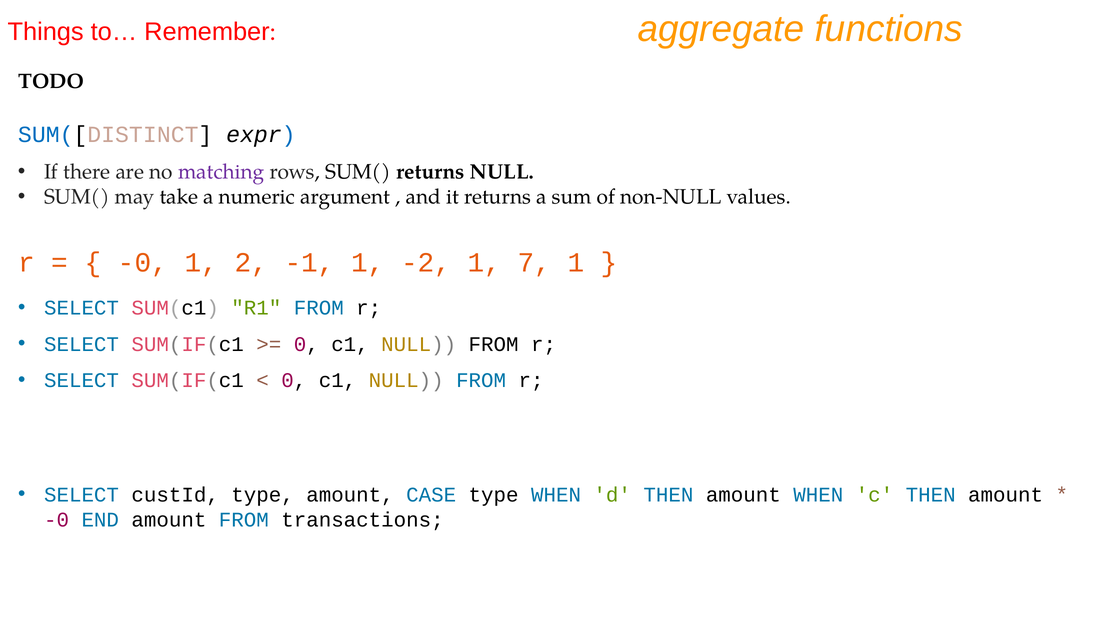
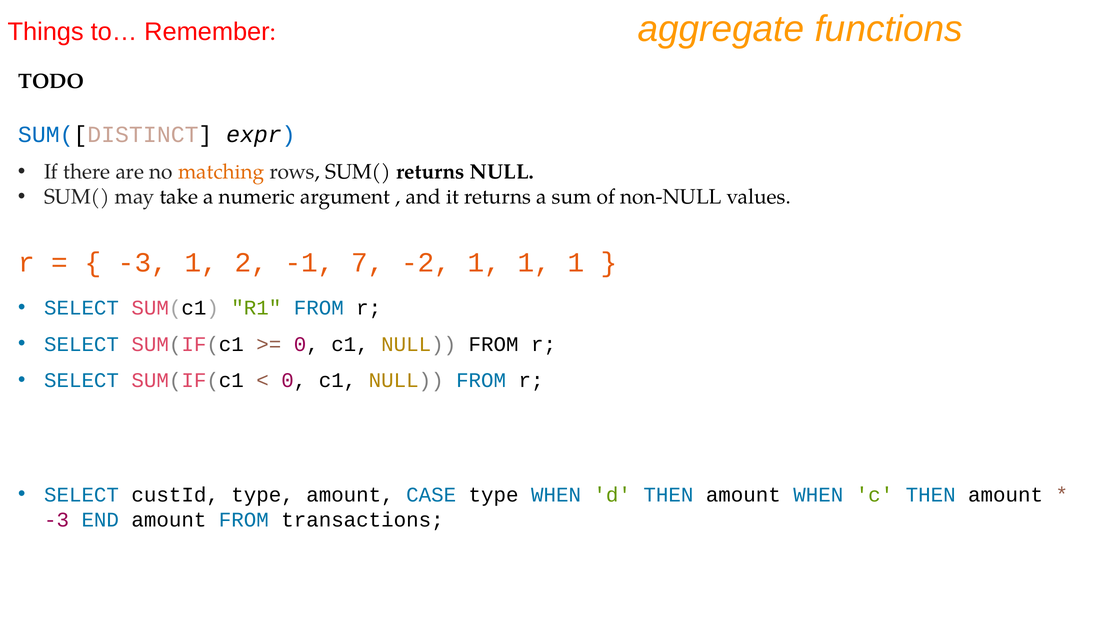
matching colour: purple -> orange
-0 at (143, 263): -0 -> -3
-1 1: 1 -> 7
-2 1 7: 7 -> 1
-0 at (57, 519): -0 -> -3
